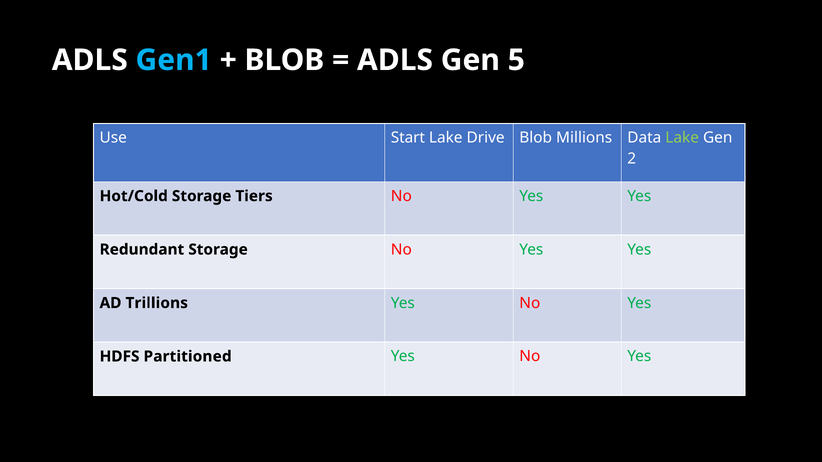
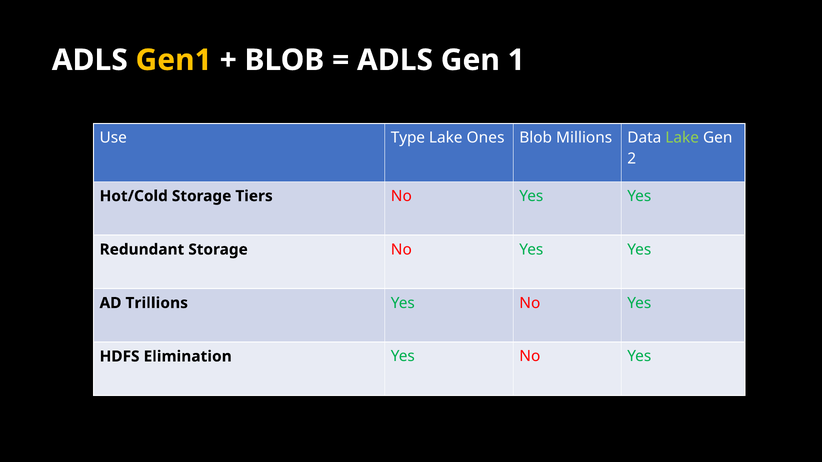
Gen1 colour: light blue -> yellow
5: 5 -> 1
Start: Start -> Type
Drive: Drive -> Ones
Partitioned: Partitioned -> Elimination
